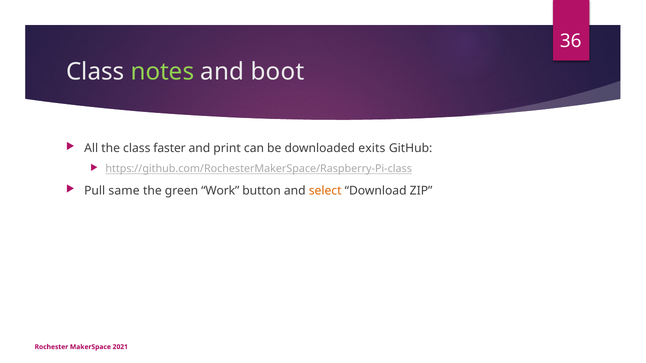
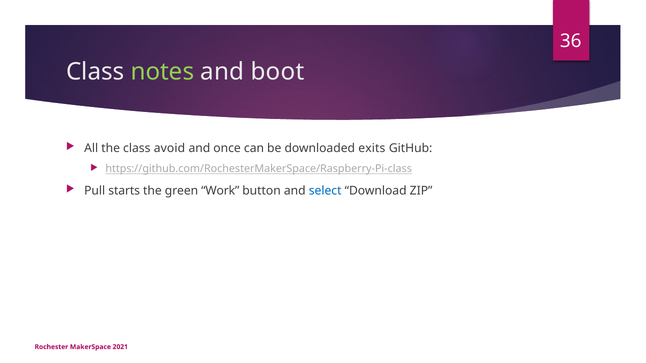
faster: faster -> avoid
print: print -> once
same: same -> starts
select colour: orange -> blue
